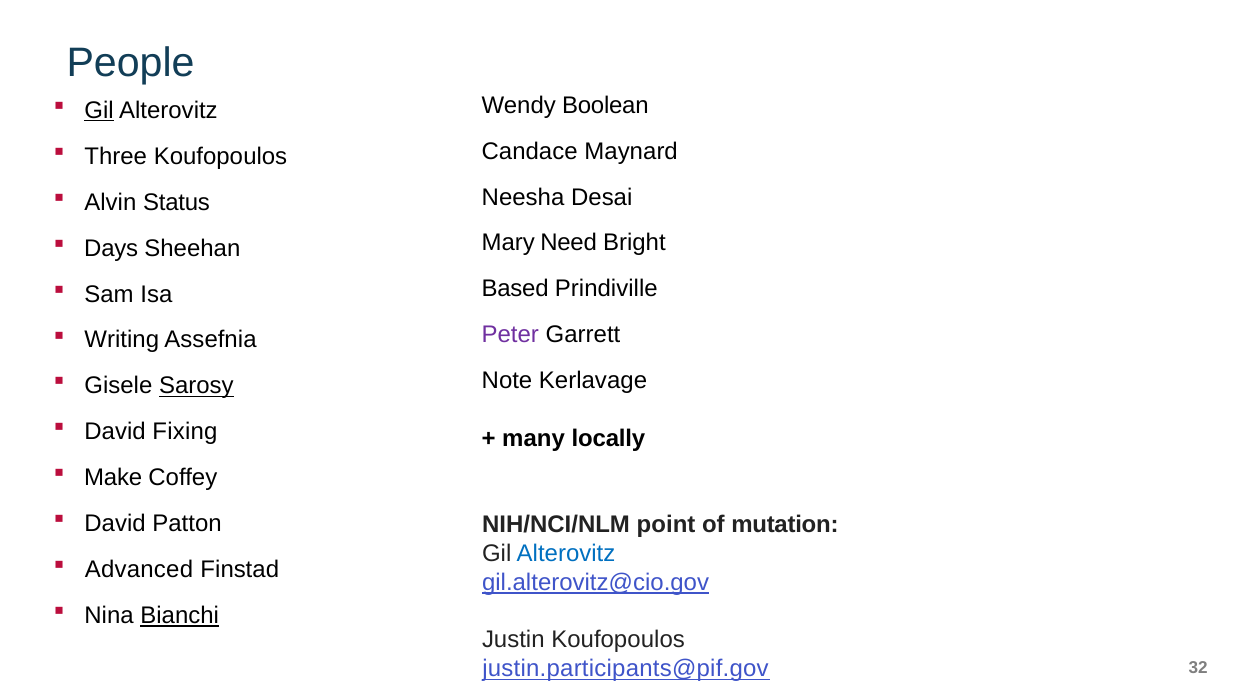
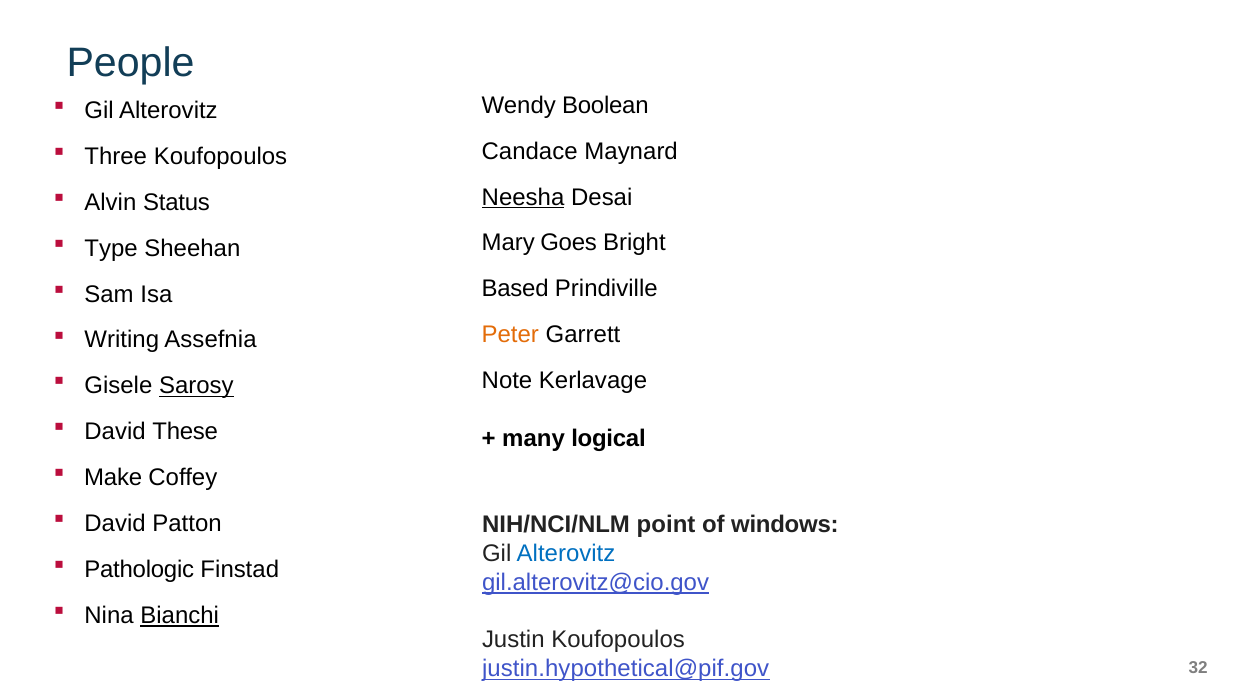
Gil at (99, 110) underline: present -> none
Neesha underline: none -> present
Need: Need -> Goes
Days: Days -> Type
Peter colour: purple -> orange
Fixing: Fixing -> These
locally: locally -> logical
mutation: mutation -> windows
Advanced: Advanced -> Pathologic
justin.participants@pif.gov: justin.participants@pif.gov -> justin.hypothetical@pif.gov
